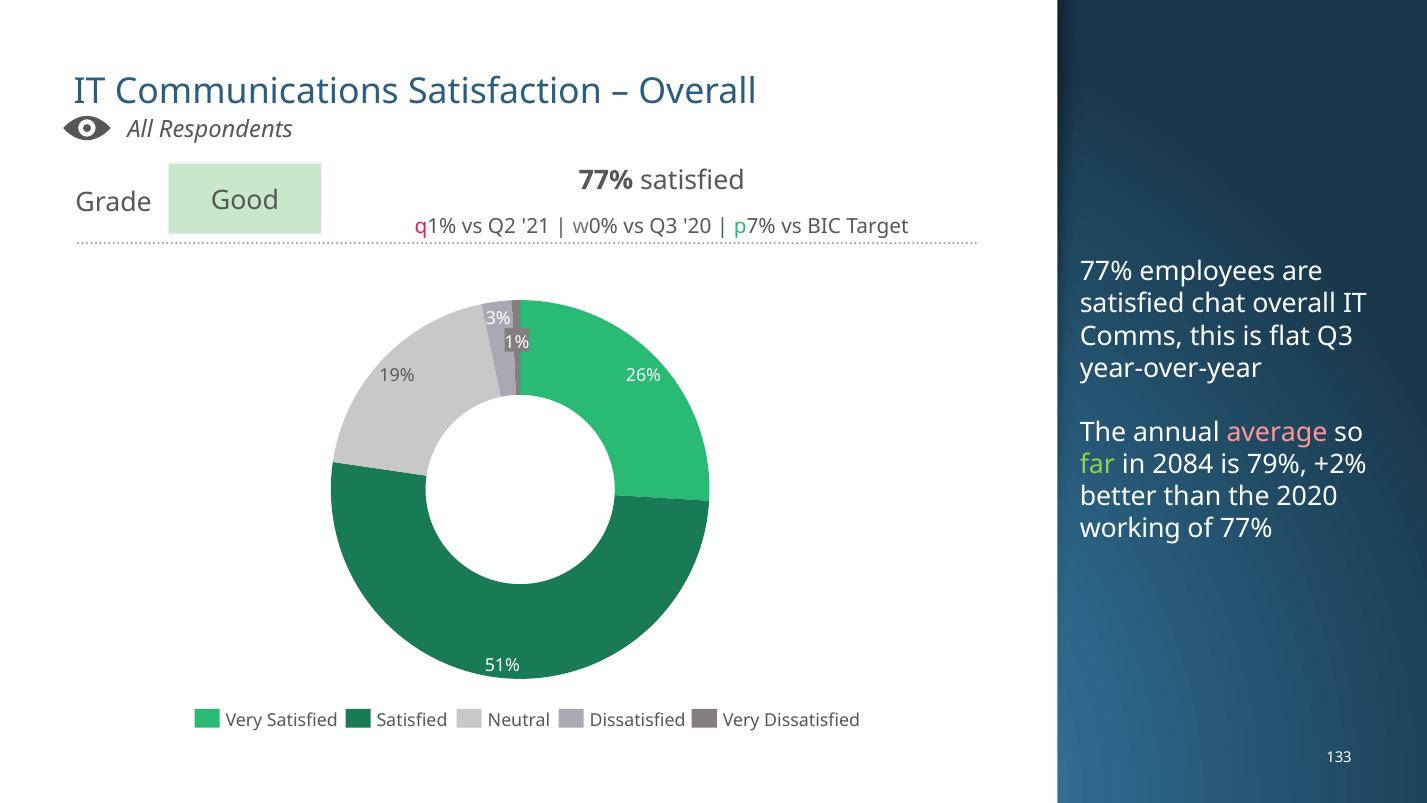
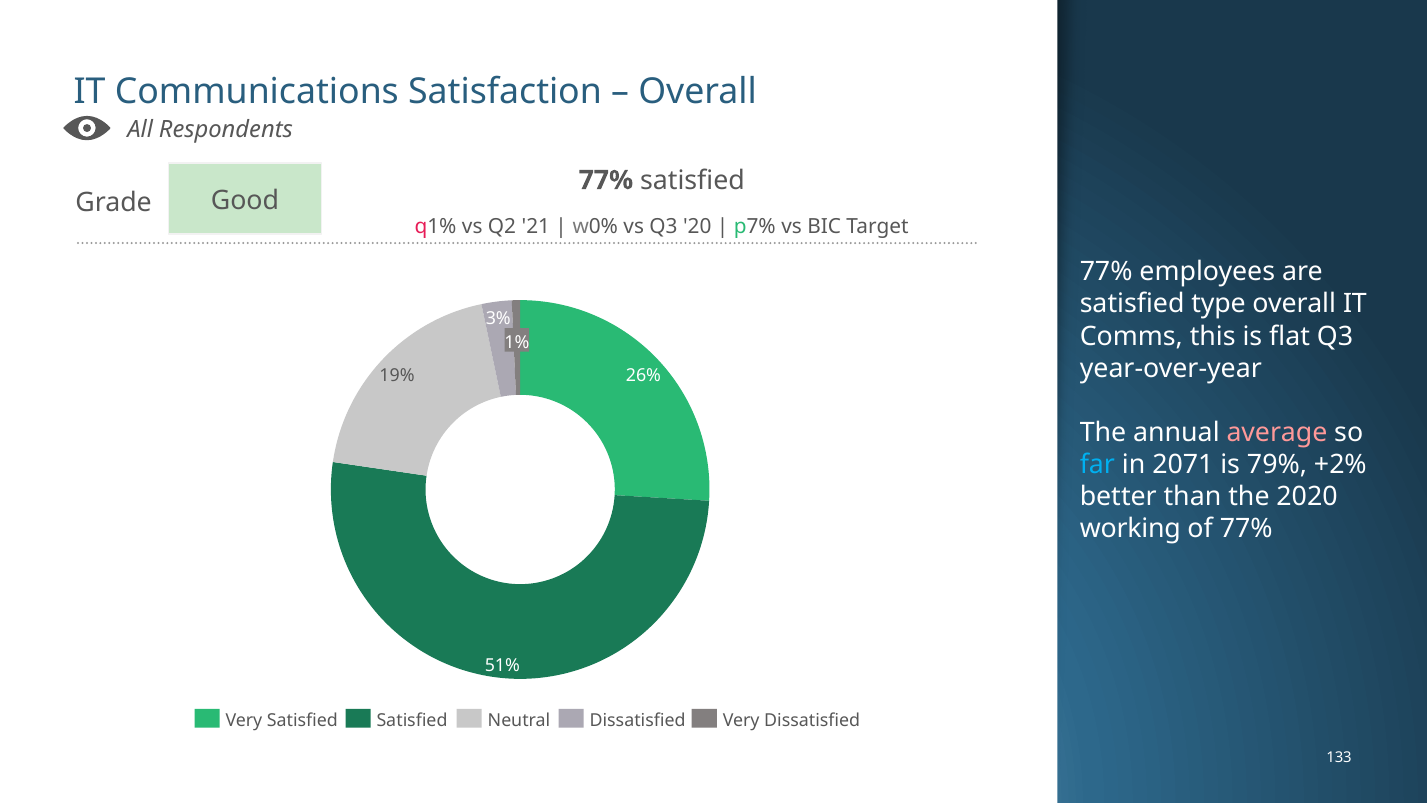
chat: chat -> type
far colour: light green -> light blue
2084: 2084 -> 2071
